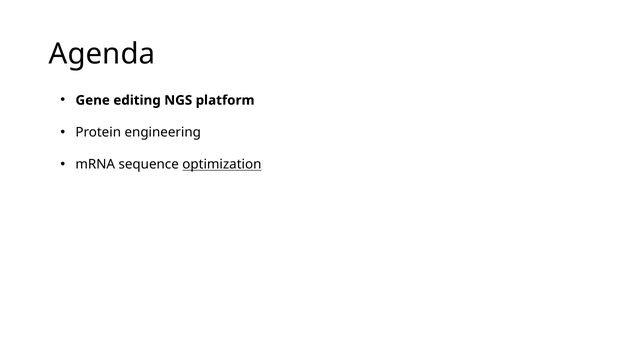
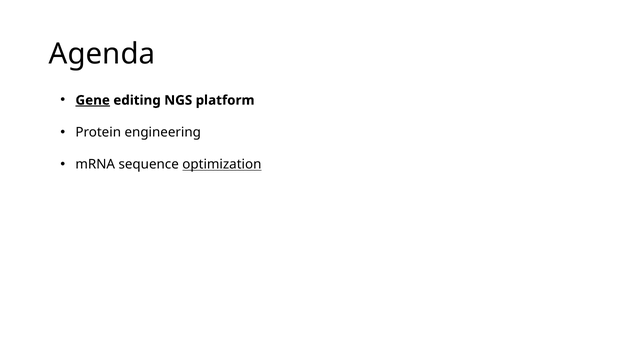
Gene underline: none -> present
